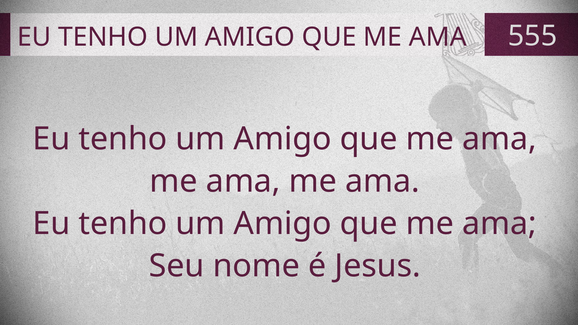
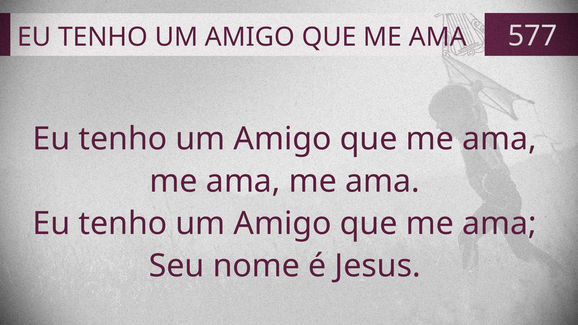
555: 555 -> 577
